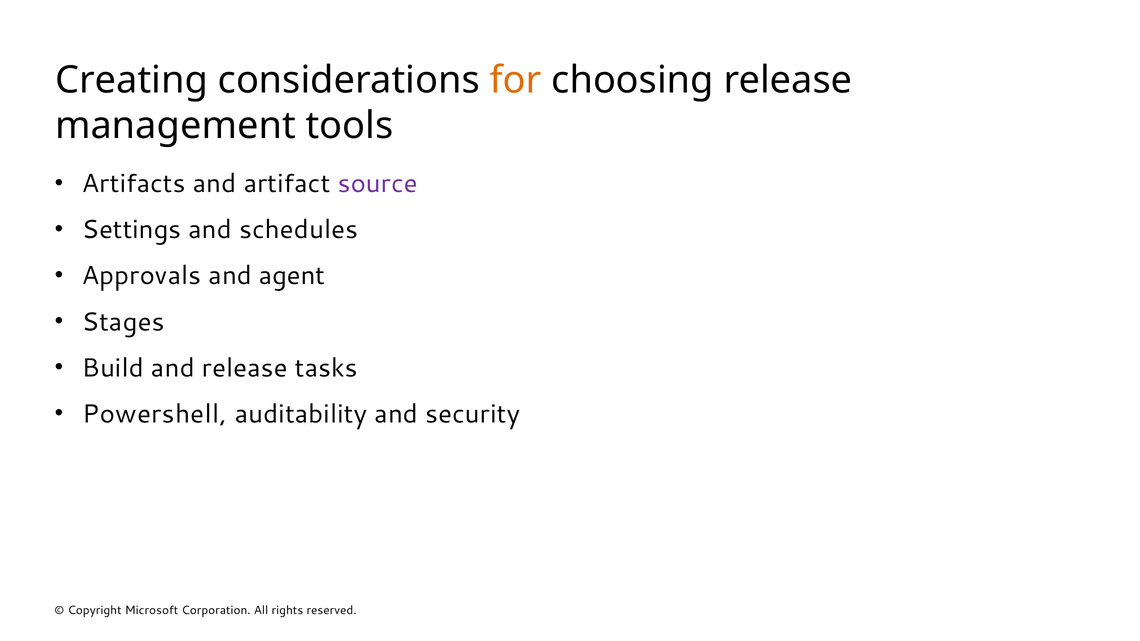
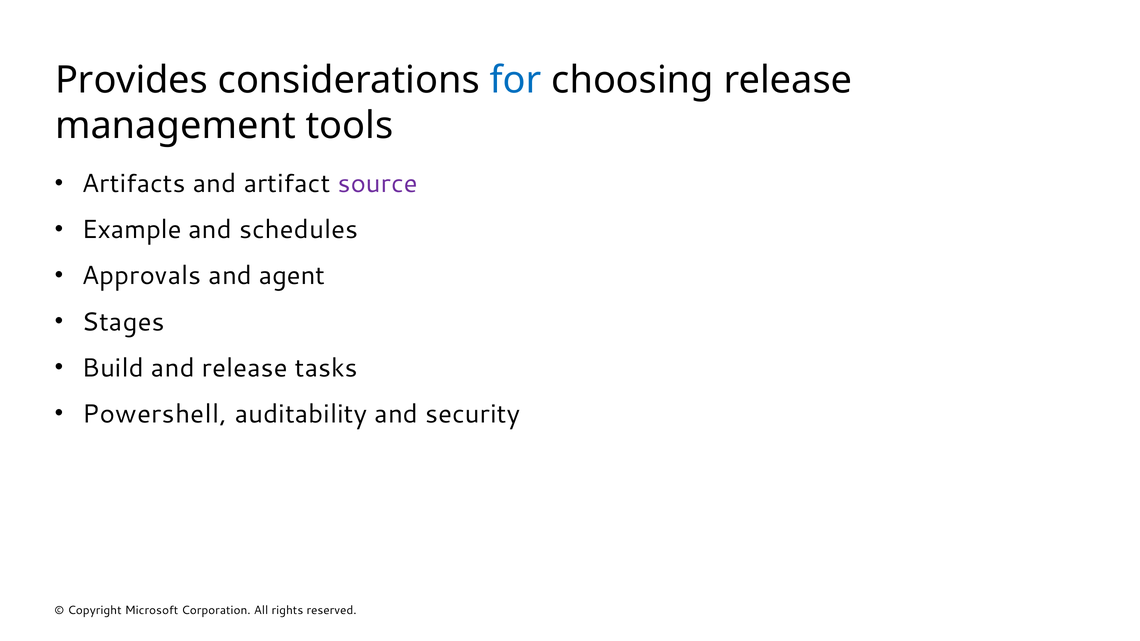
Creating: Creating -> Provides
for colour: orange -> blue
Settings: Settings -> Example
